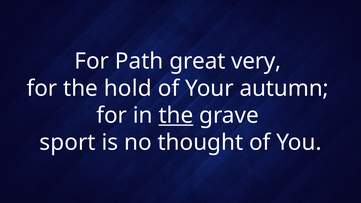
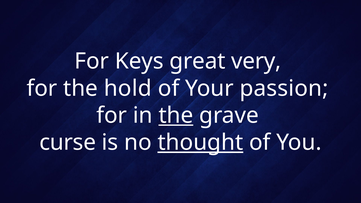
Path: Path -> Keys
autumn: autumn -> passion
sport: sport -> curse
thought underline: none -> present
